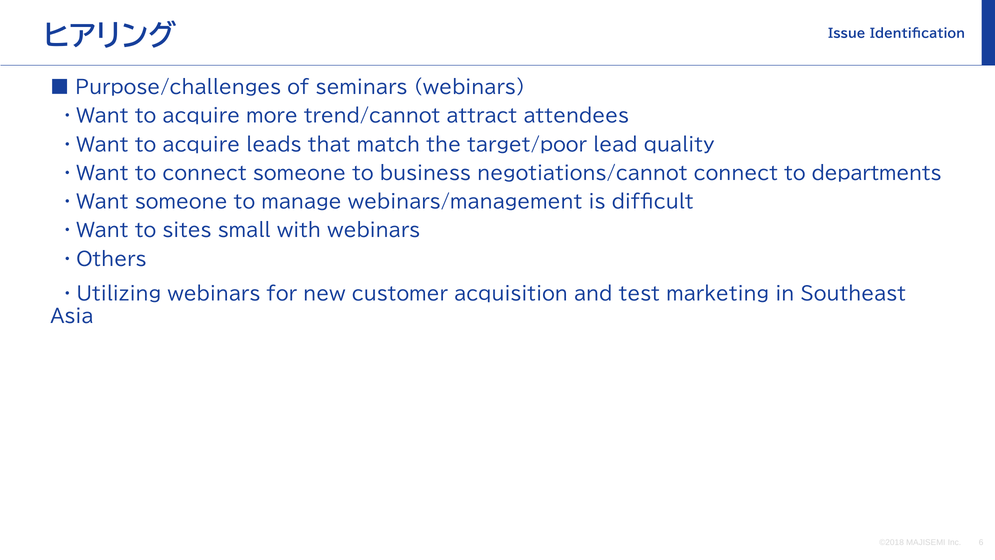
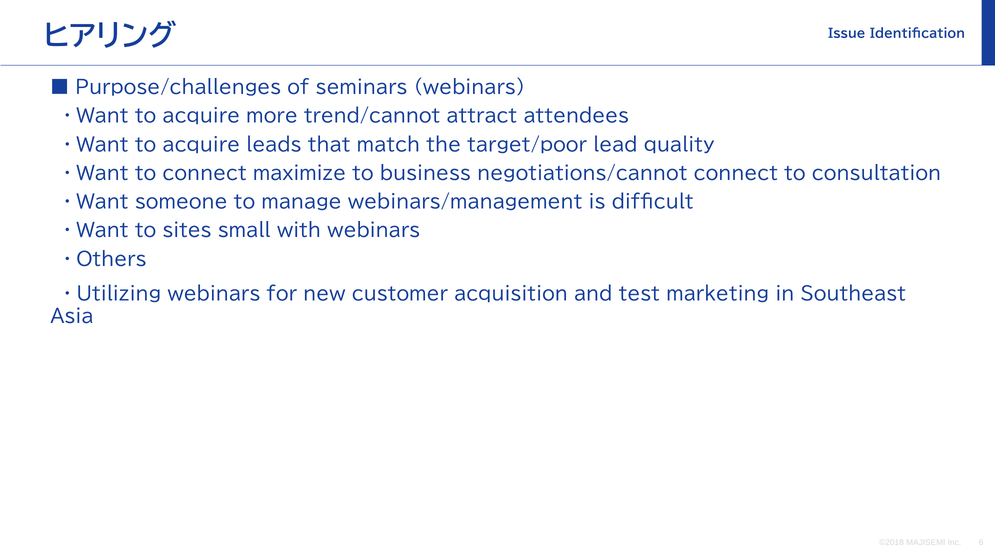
connect someone: someone -> maximize
departments: departments -> consultation
